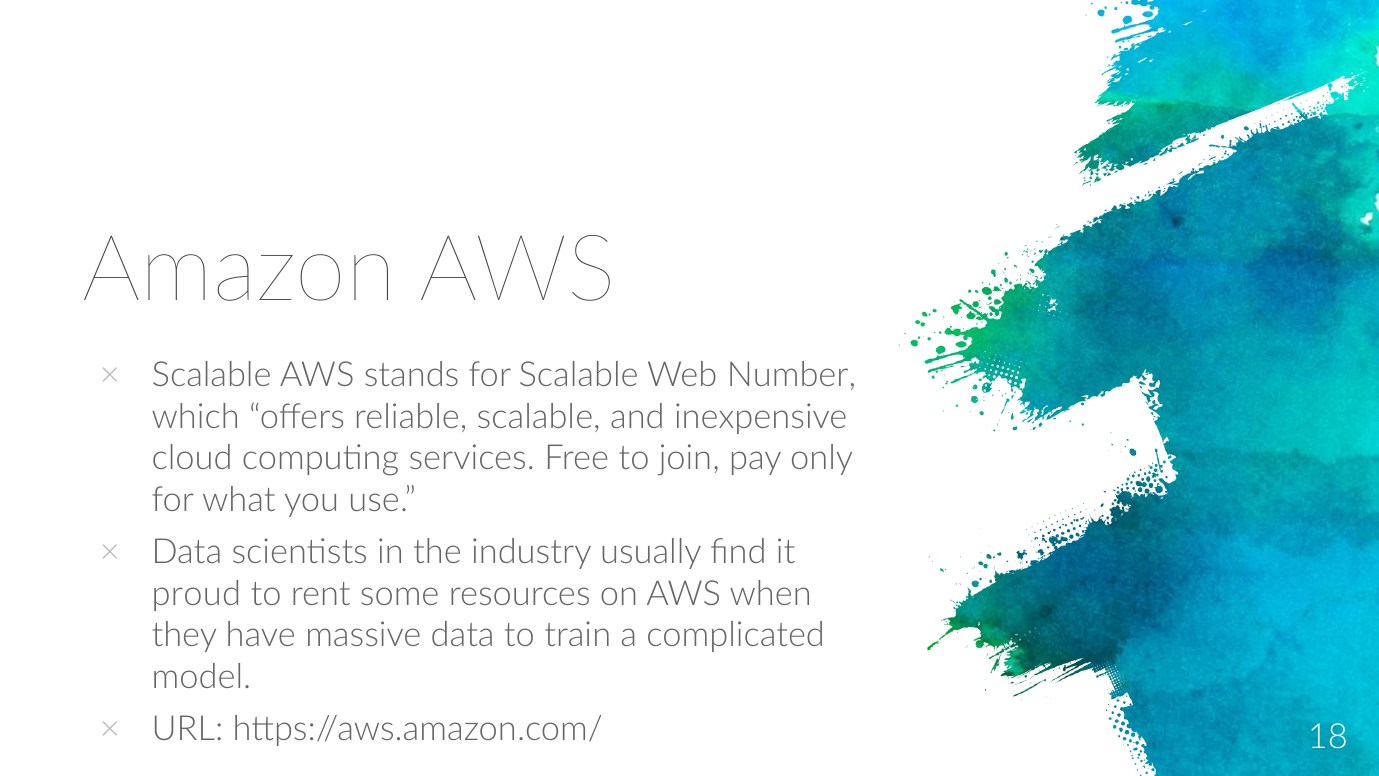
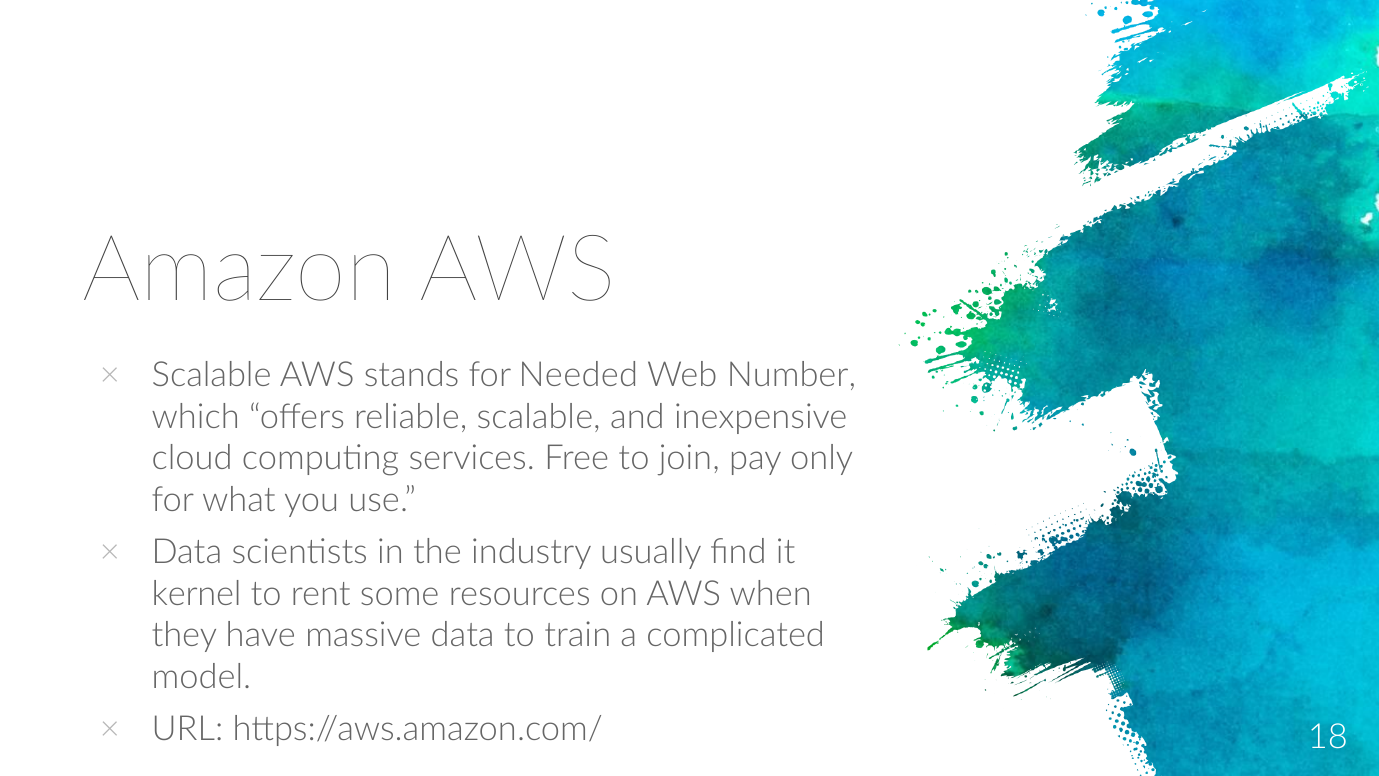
for Scalable: Scalable -> Needed
proud: proud -> kernel
